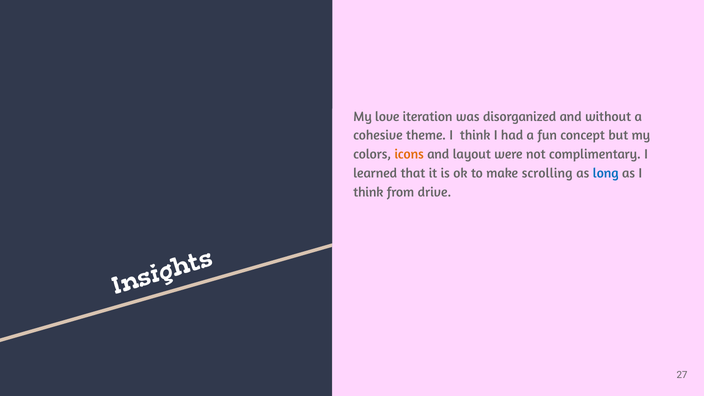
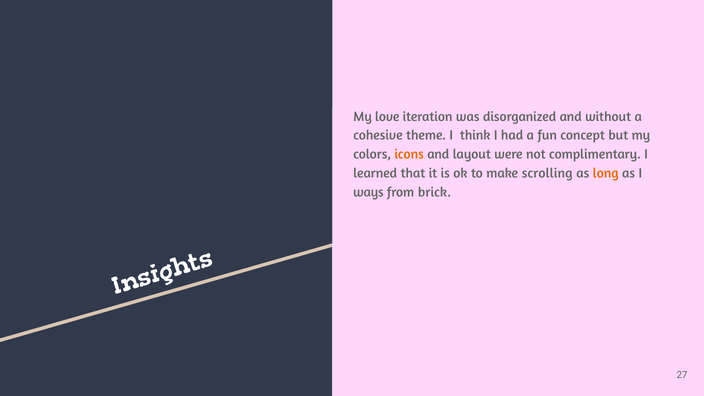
long colour: blue -> orange
think at (368, 192): think -> ways
drive: drive -> brick
